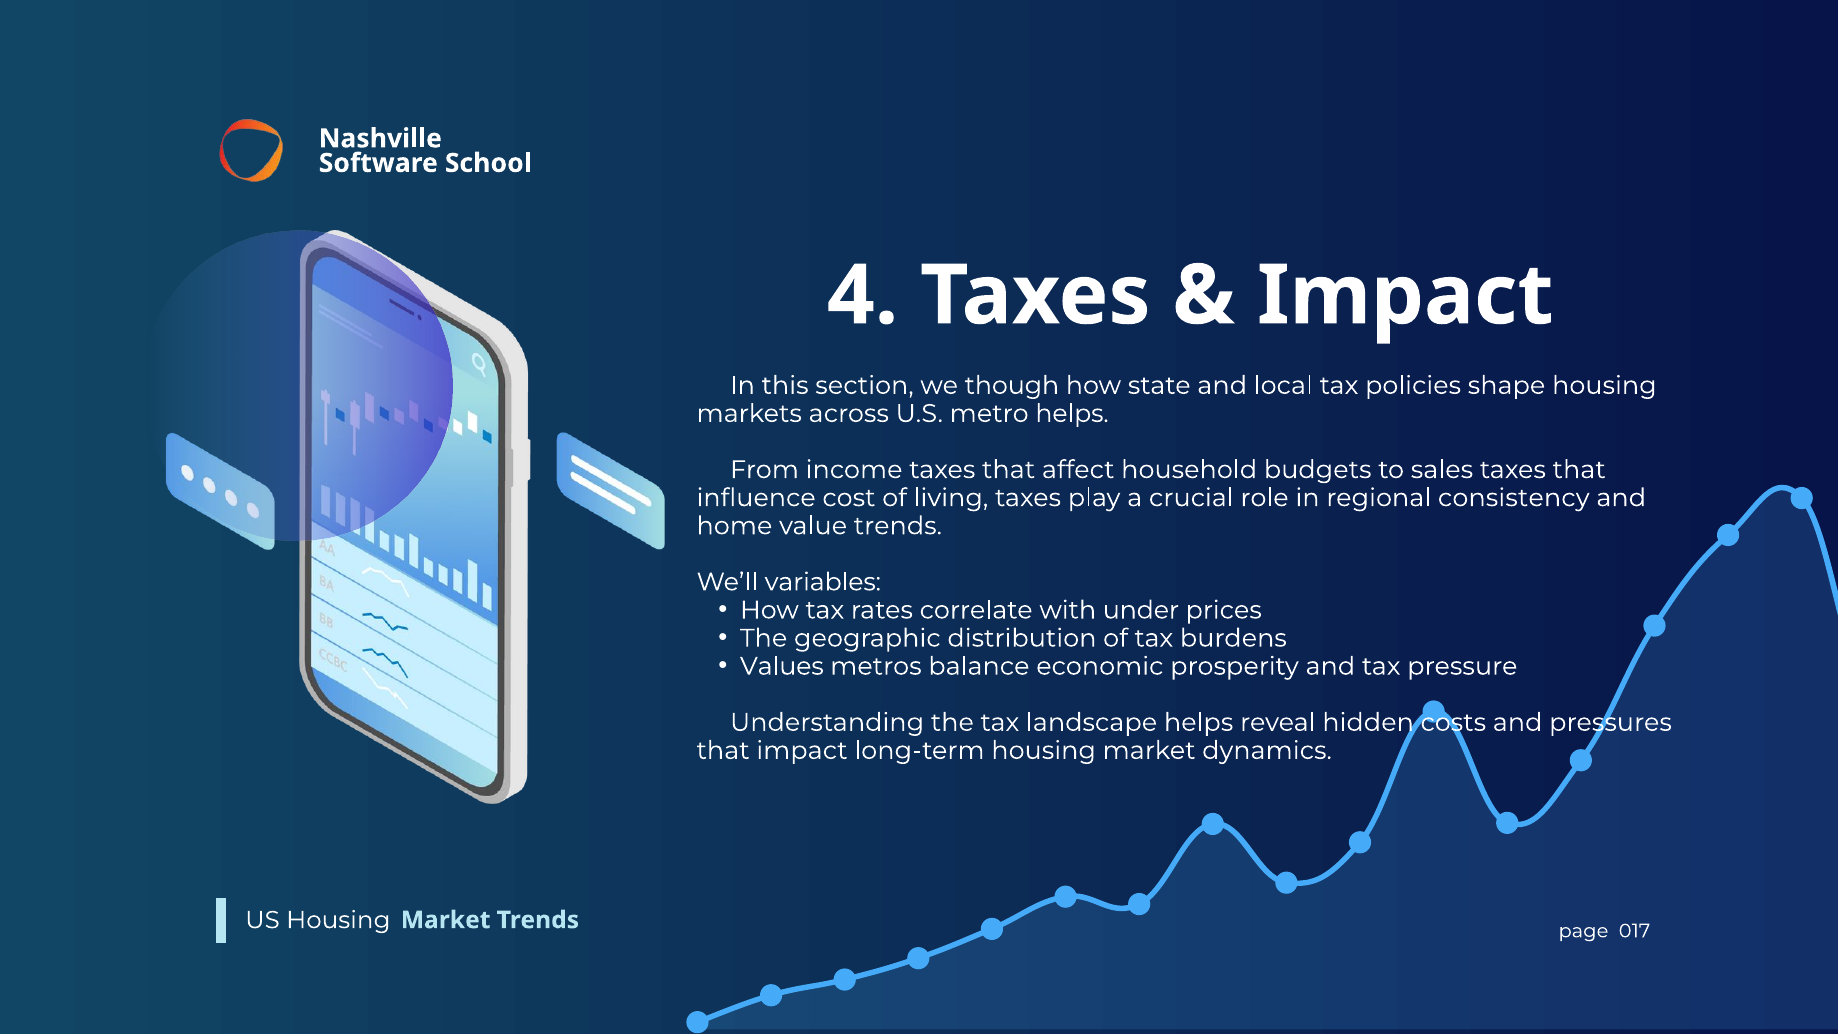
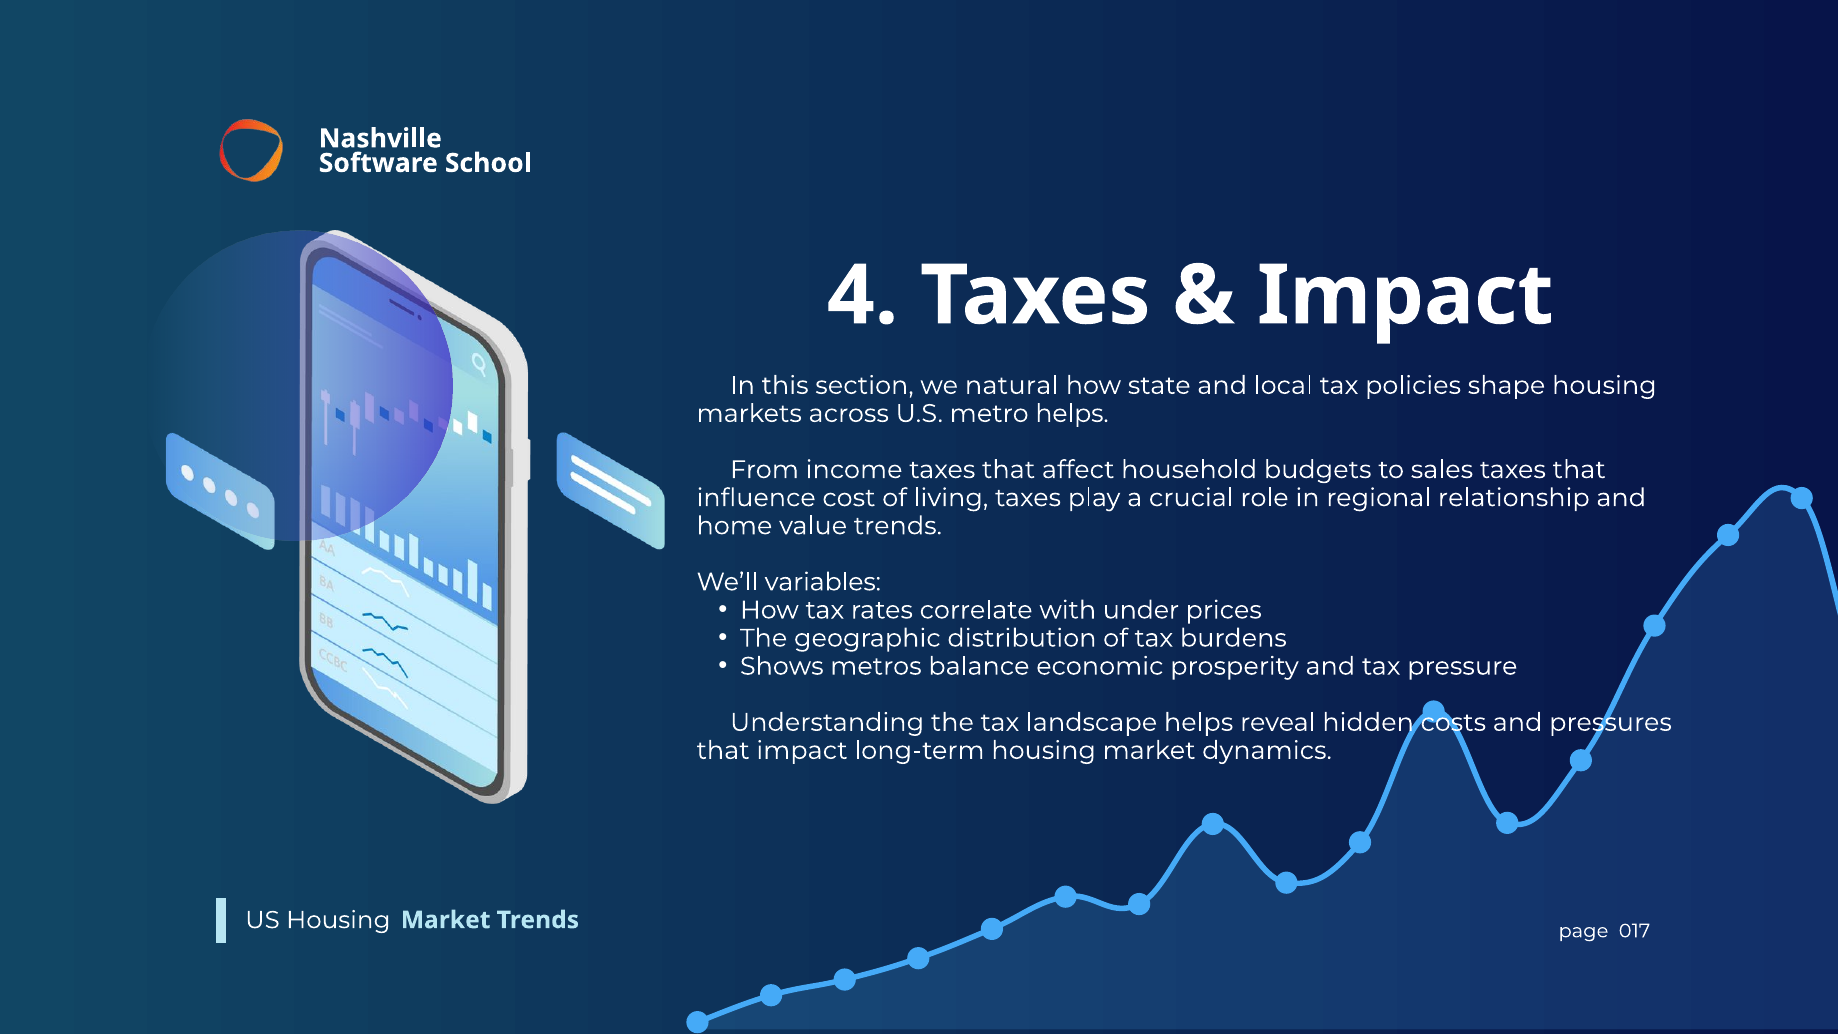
though: though -> natural
consistency: consistency -> relationship
Values: Values -> Shows
